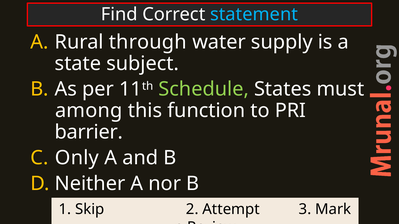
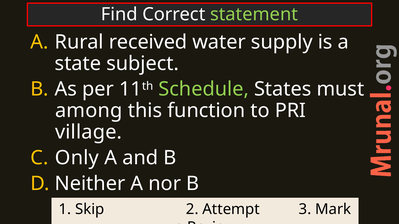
statement colour: light blue -> light green
through: through -> received
barrier: barrier -> village
